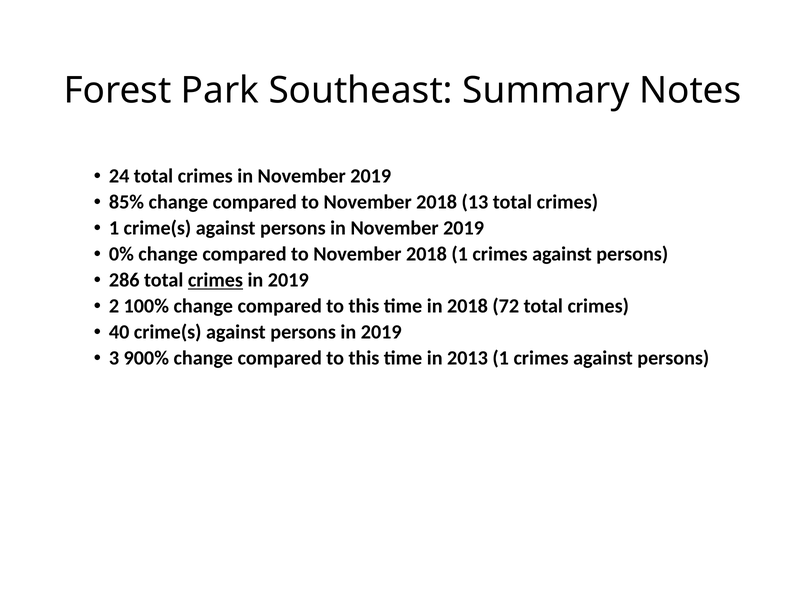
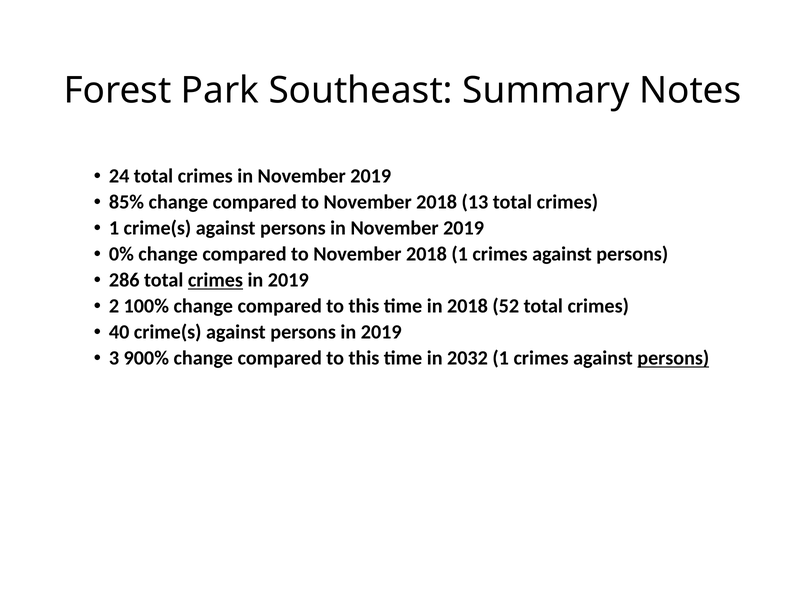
72: 72 -> 52
2013: 2013 -> 2032
persons at (673, 358) underline: none -> present
